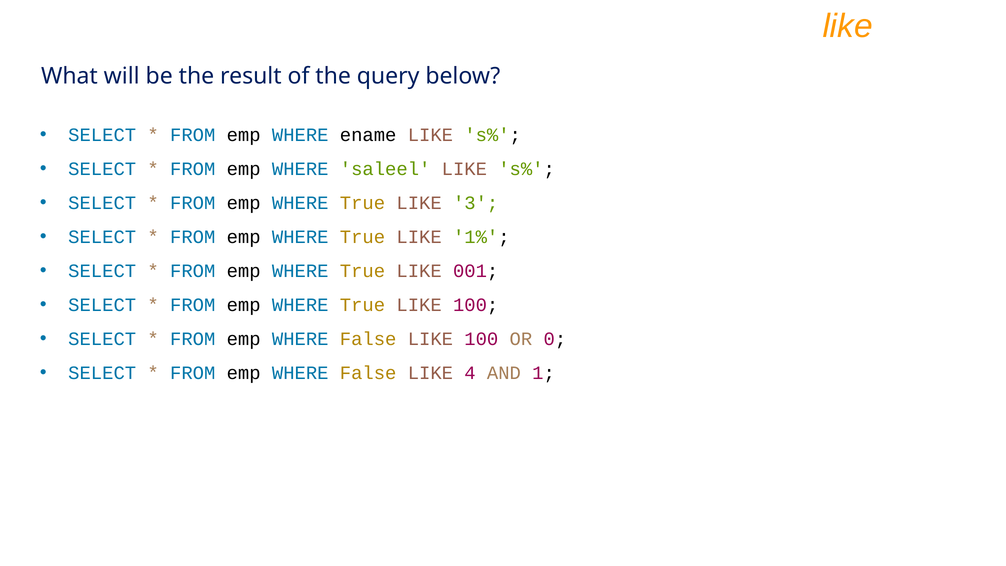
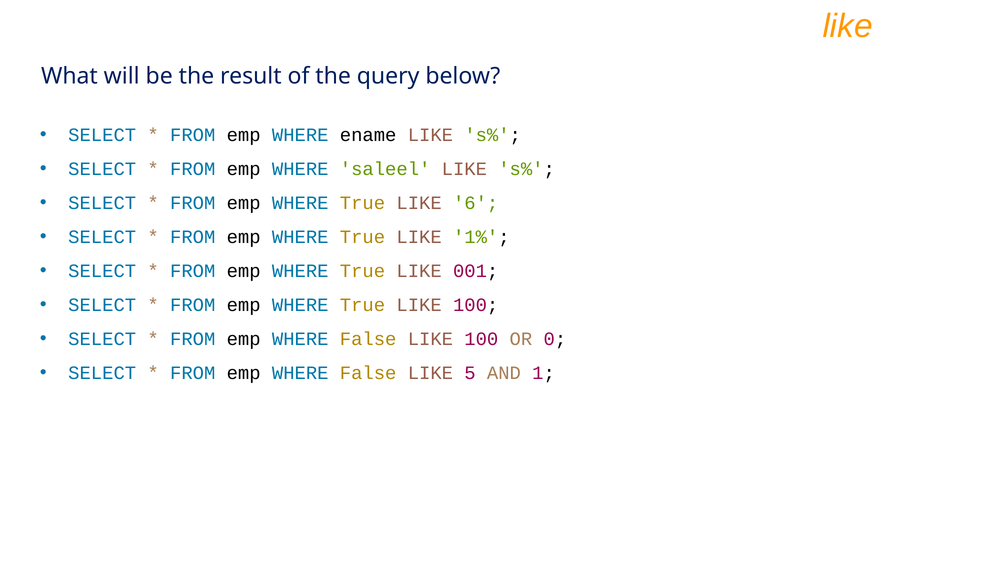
3: 3 -> 6
4: 4 -> 5
